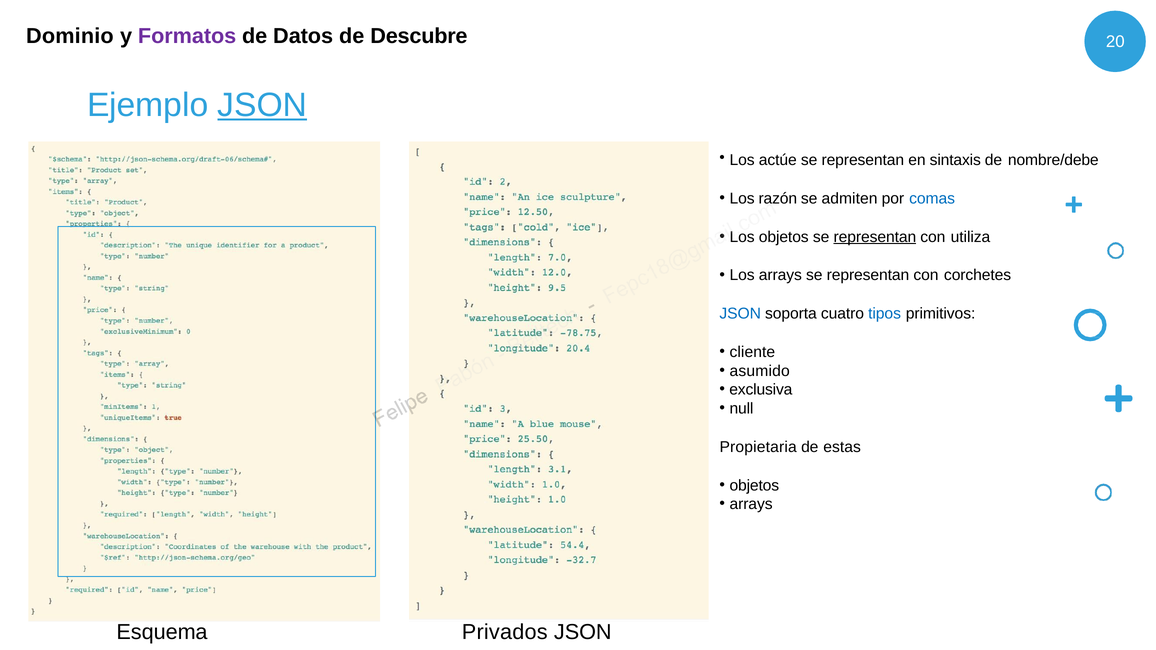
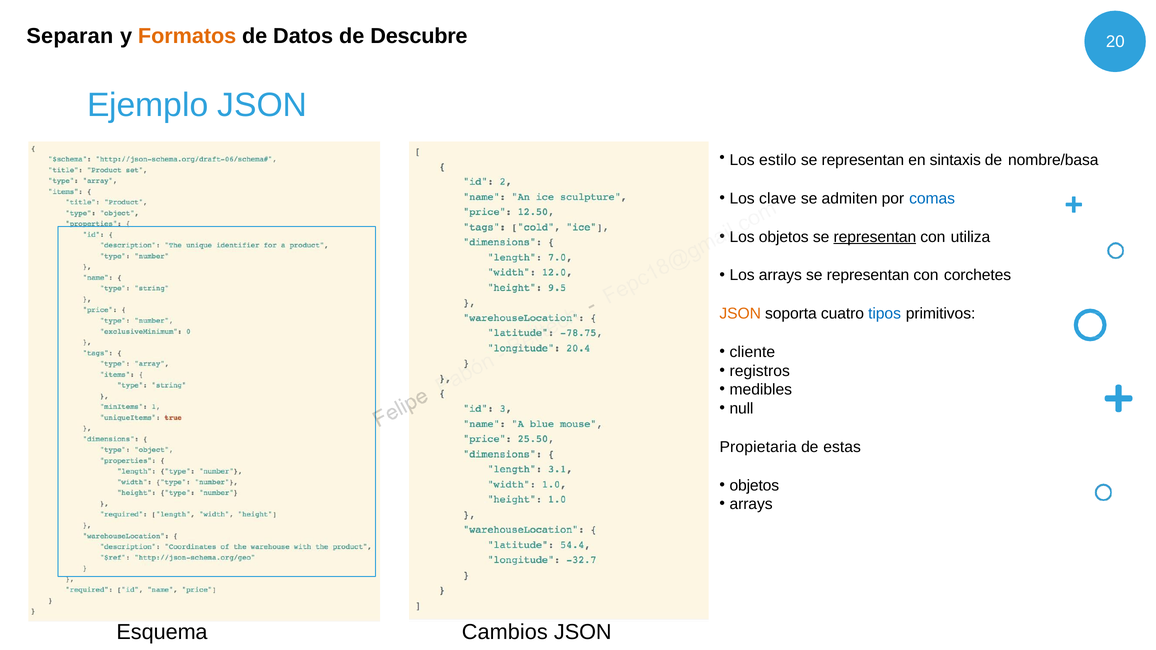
Dominio: Dominio -> Separan
Formatos colour: purple -> orange
JSON at (262, 105) underline: present -> none
actúe: actúe -> estilo
nombre/debe: nombre/debe -> nombre/basa
razón: razón -> clave
JSON at (740, 314) colour: blue -> orange
asumido: asumido -> registros
exclusiva: exclusiva -> medibles
Privados: Privados -> Cambios
